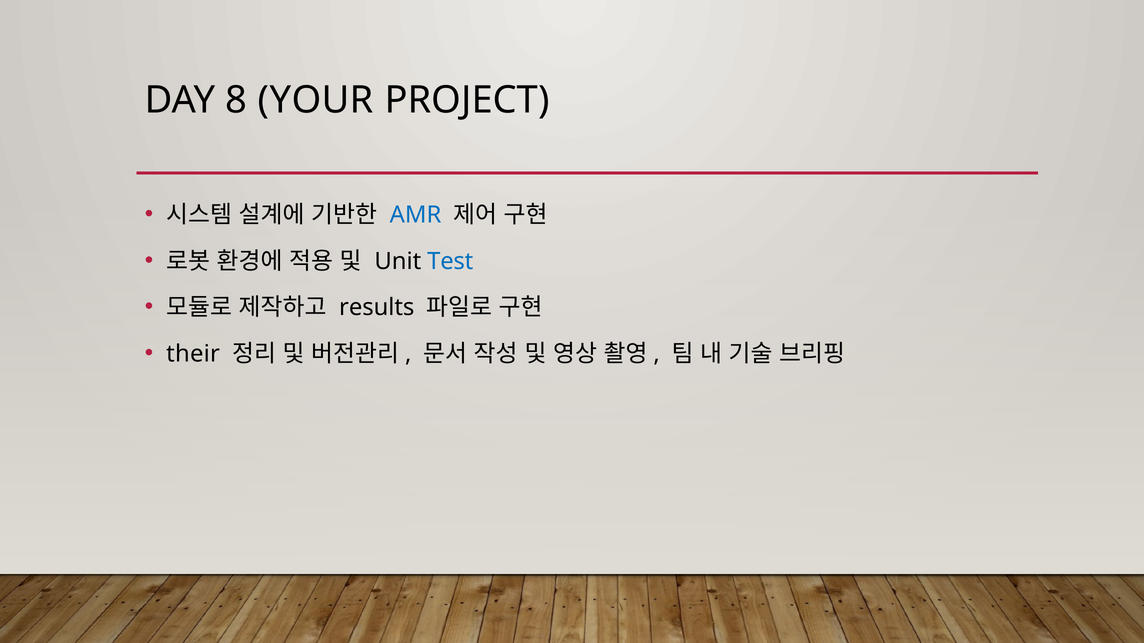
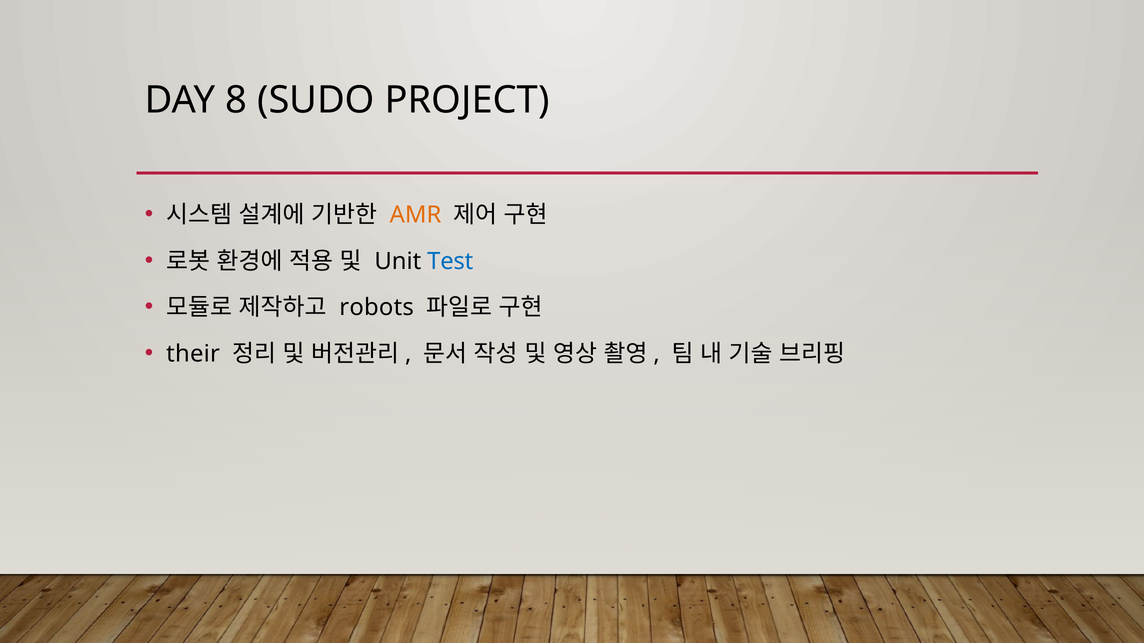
YOUR: YOUR -> SUDO
AMR colour: blue -> orange
results: results -> robots
